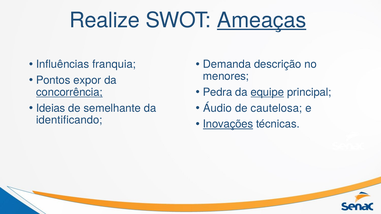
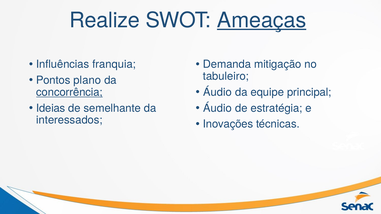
descrição: descrição -> mitigação
menores: menores -> tabuleiro
expor: expor -> plano
Pedra at (218, 92): Pedra -> Áudio
equipe underline: present -> none
cautelosa: cautelosa -> estratégia
identificando: identificando -> interessados
Inovações underline: present -> none
